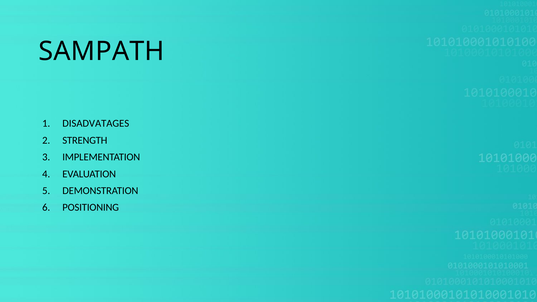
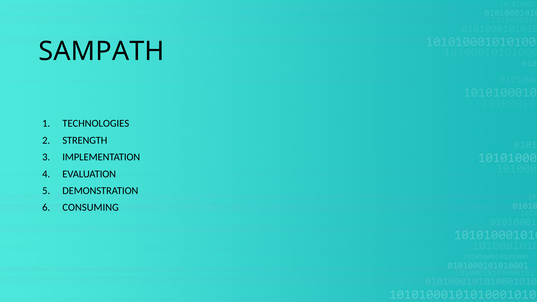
DISADVATAGES: DISADVATAGES -> TECHNOLOGIES
POSITIONING: POSITIONING -> CONSUMING
